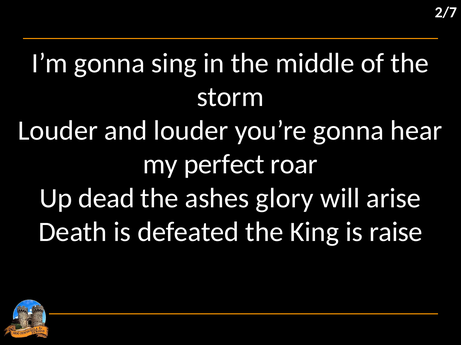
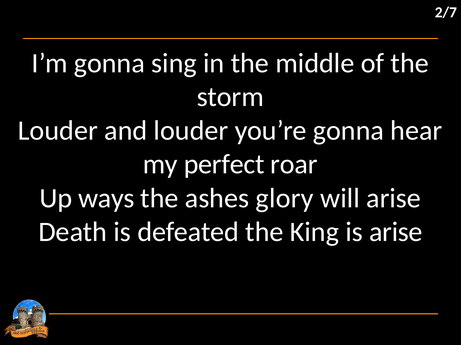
dead: dead -> ways
is raise: raise -> arise
